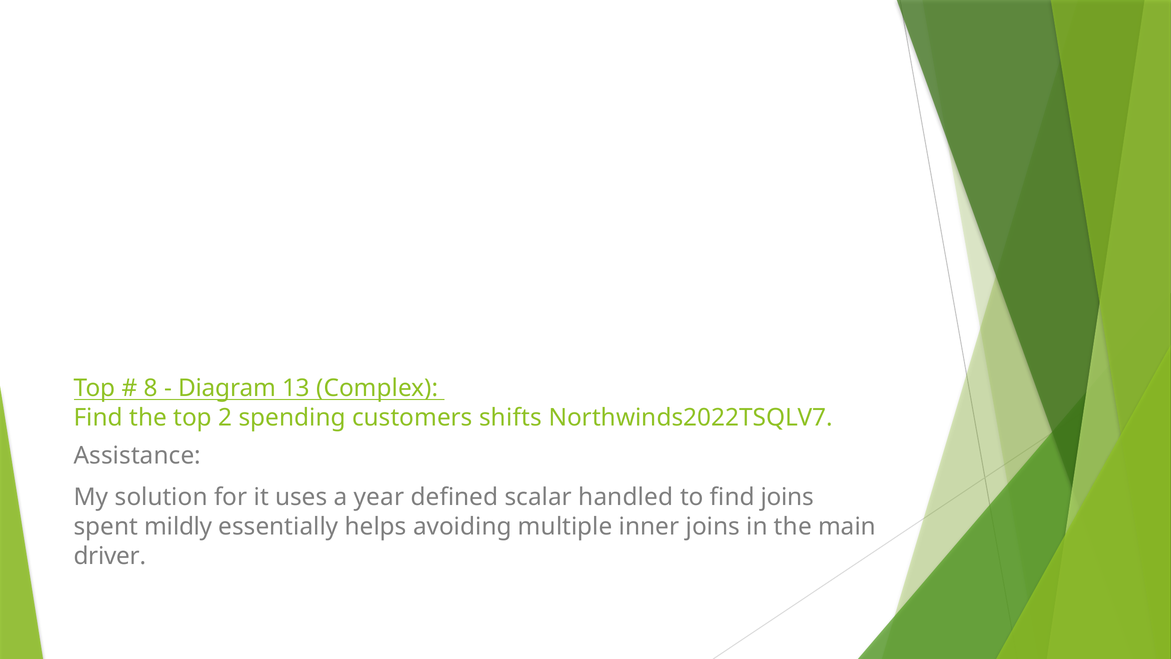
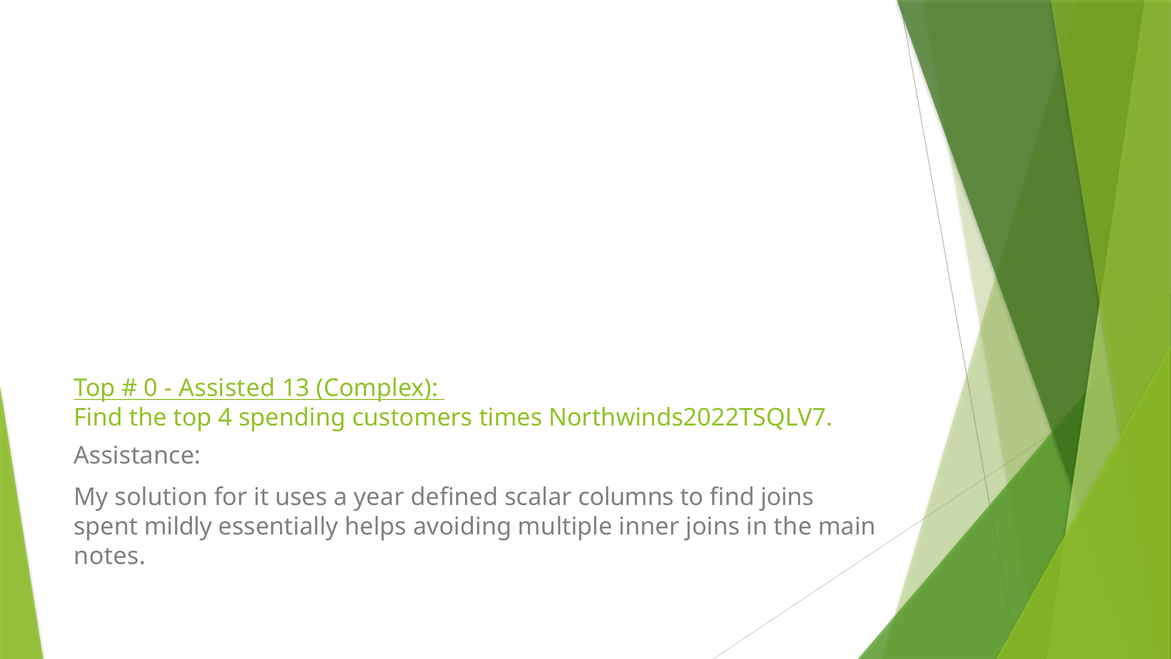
8: 8 -> 0
Diagram: Diagram -> Assisted
2: 2 -> 4
shifts: shifts -> times
handled: handled -> columns
driver: driver -> notes
